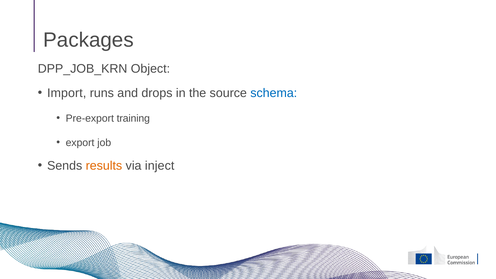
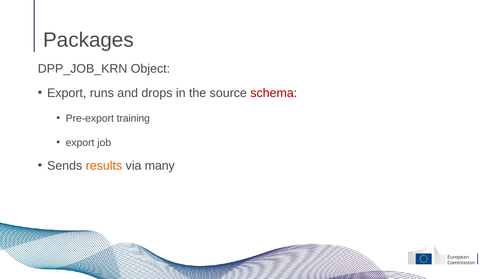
Import at (67, 93): Import -> Export
schema colour: blue -> red
inject: inject -> many
